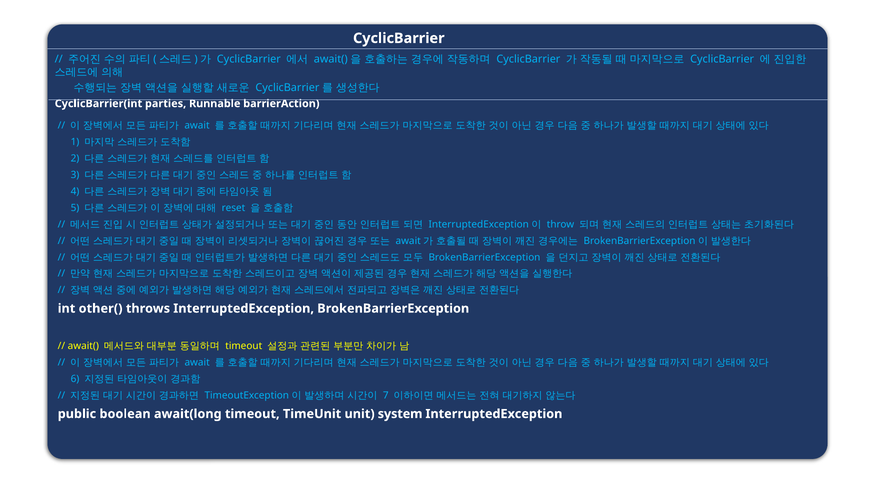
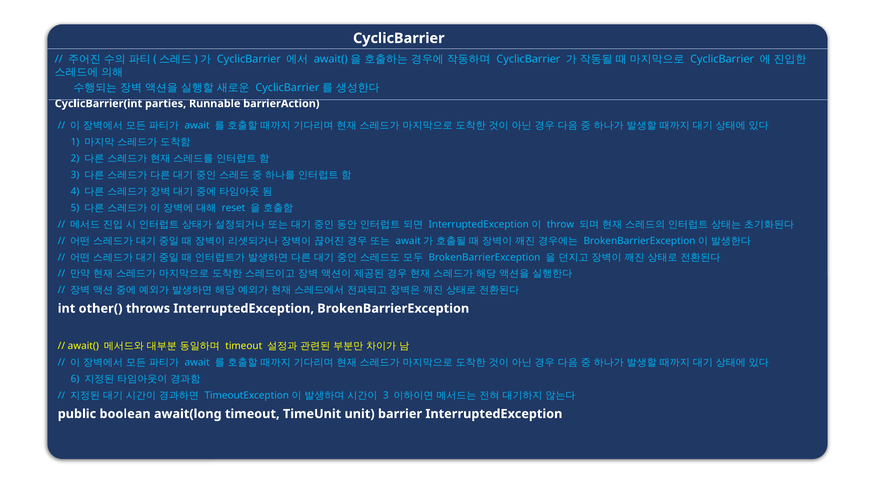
7 at (386, 396): 7 -> 3
system: system -> barrier
